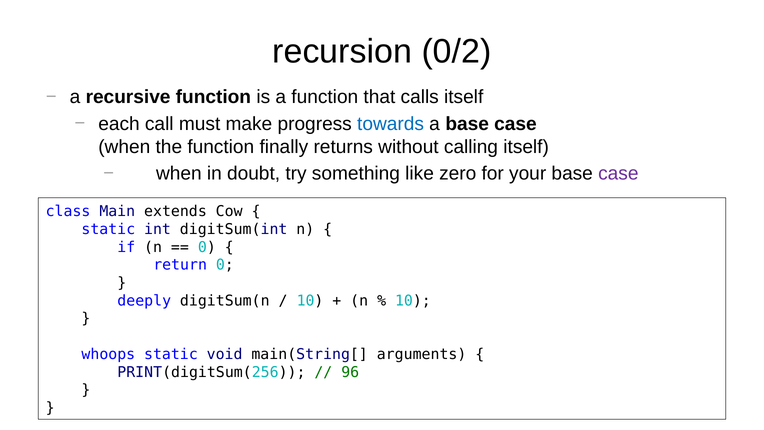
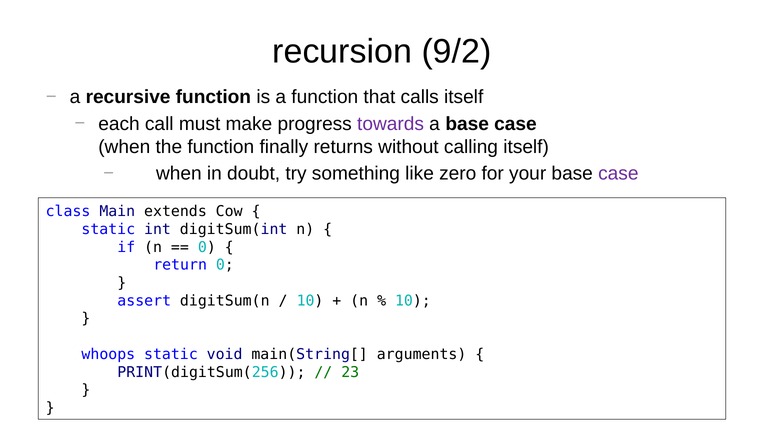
0/2: 0/2 -> 9/2
towards colour: blue -> purple
deeply: deeply -> assert
96: 96 -> 23
